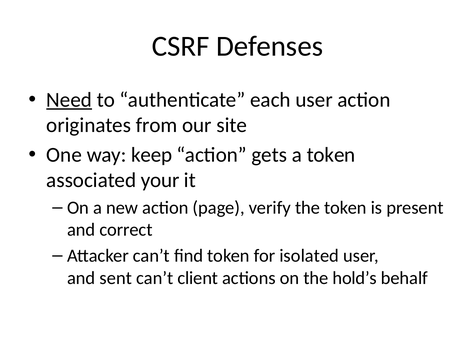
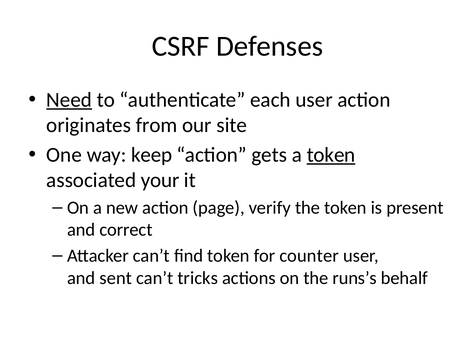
token at (331, 155) underline: none -> present
isolated: isolated -> counter
client: client -> tricks
hold’s: hold’s -> runs’s
